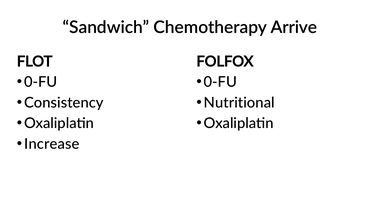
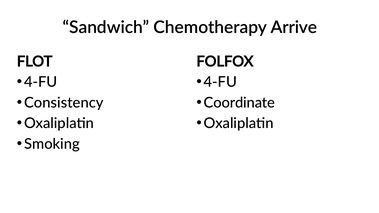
0-FU at (41, 82): 0-FU -> 4-FU
0-FU at (220, 82): 0-FU -> 4-FU
Nutritional: Nutritional -> Coordinate
Increase: Increase -> Smoking
